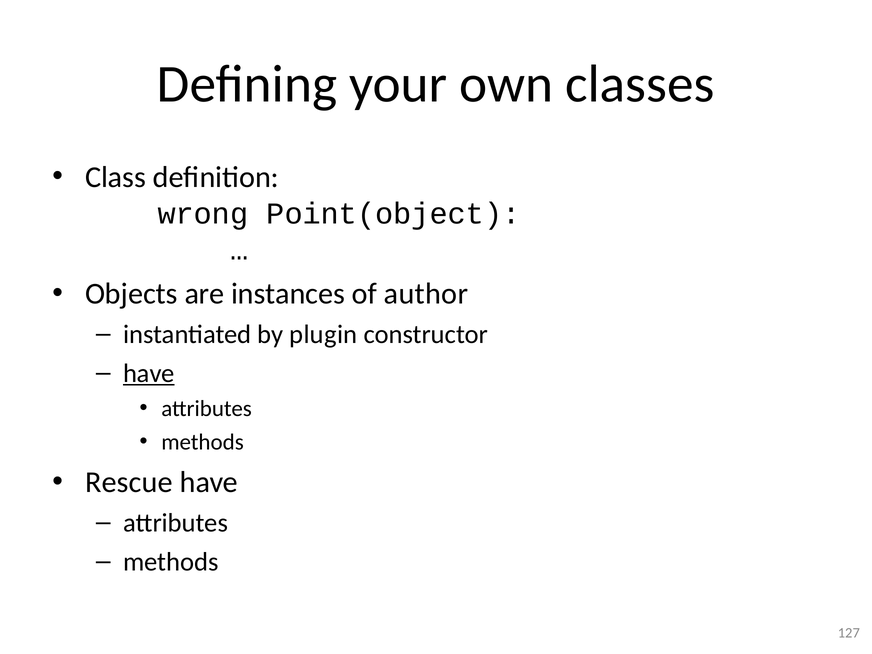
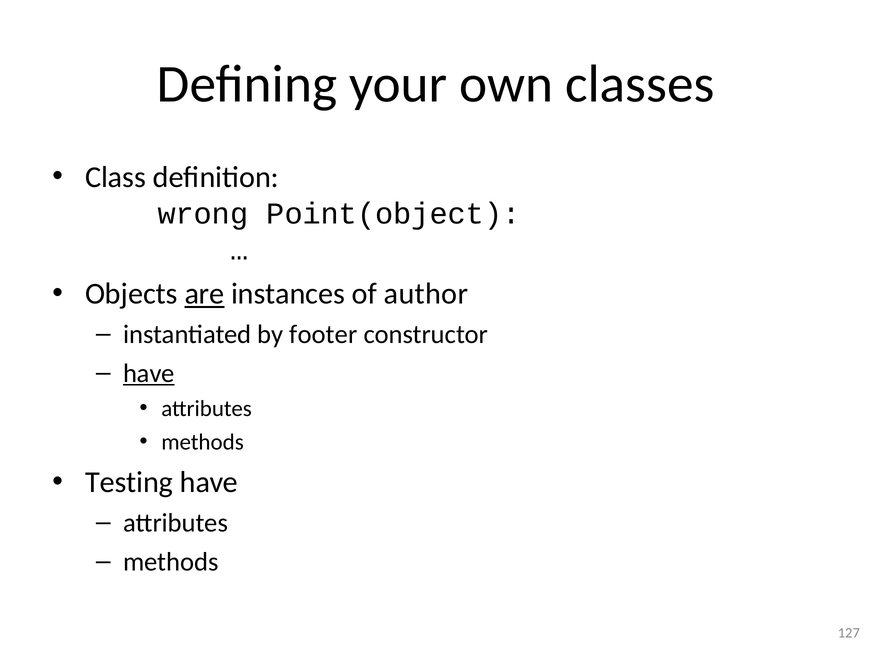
are underline: none -> present
plugin: plugin -> footer
Rescue: Rescue -> Testing
